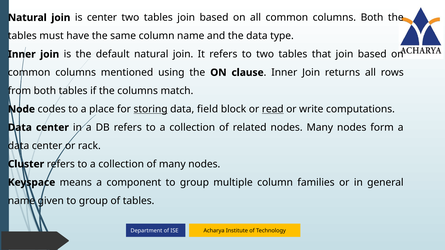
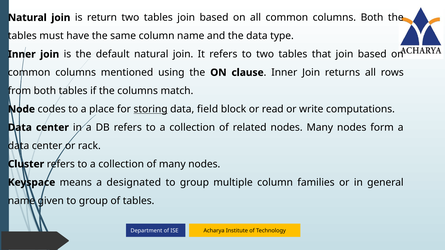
is center: center -> return
read underline: present -> none
component: component -> designated
